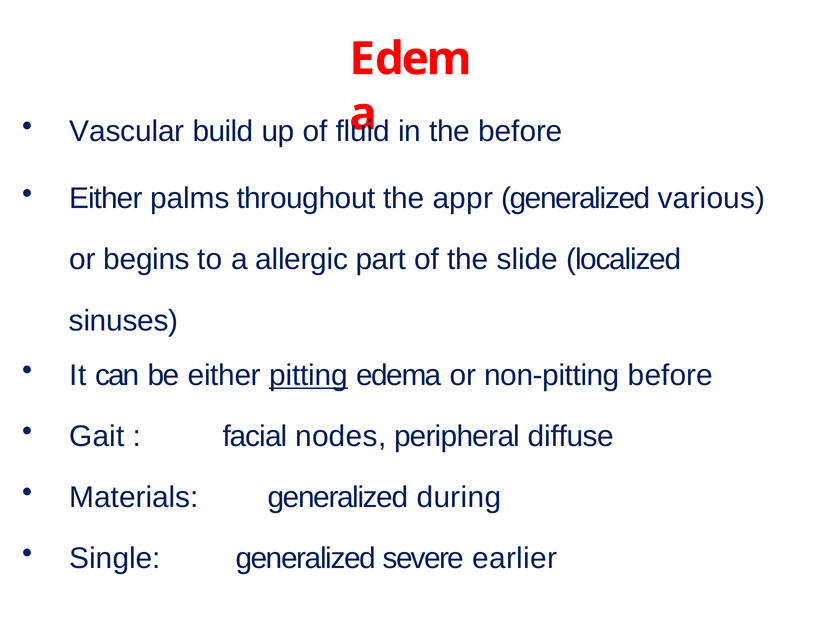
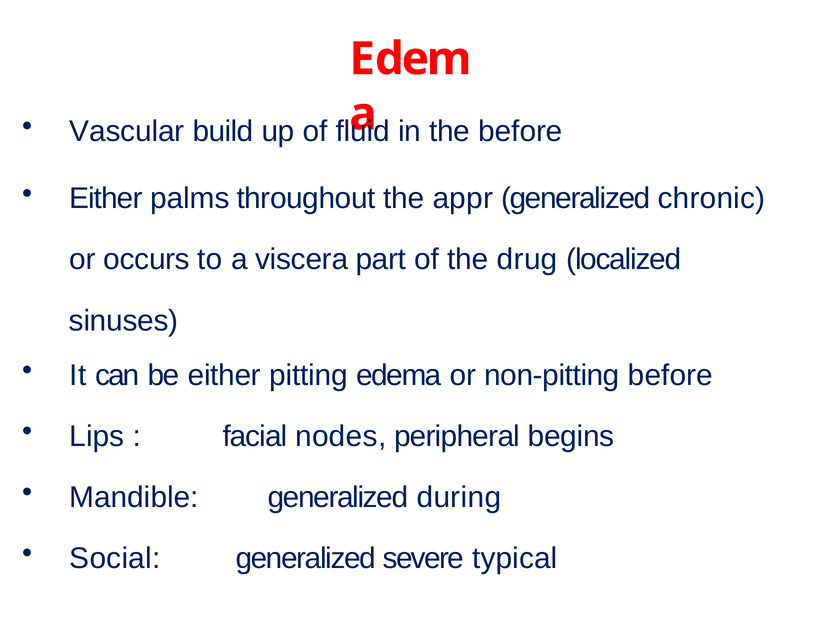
various: various -> chronic
begins: begins -> occurs
allergic: allergic -> viscera
slide: slide -> drug
pitting underline: present -> none
Gait: Gait -> Lips
diffuse: diffuse -> begins
Materials: Materials -> Mandible
Single: Single -> Social
earlier: earlier -> typical
